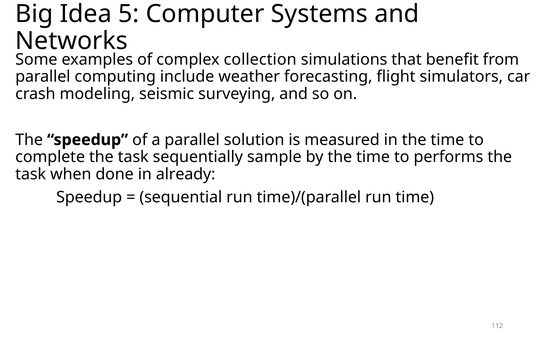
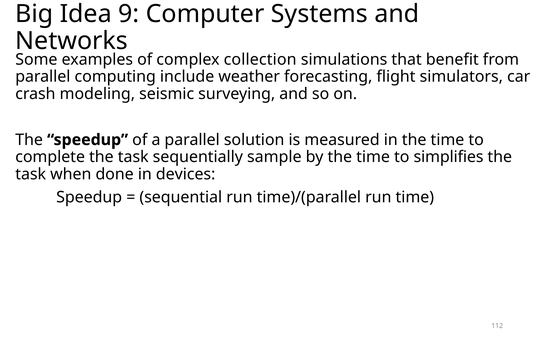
5: 5 -> 9
performs: performs -> simplifies
already: already -> devices
